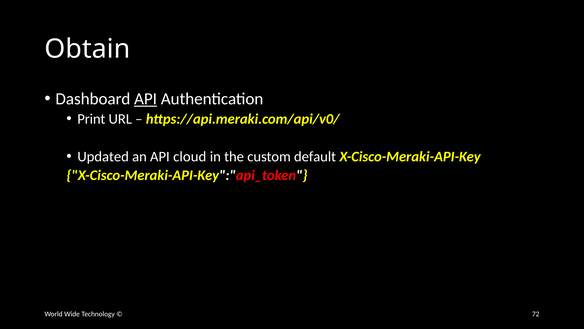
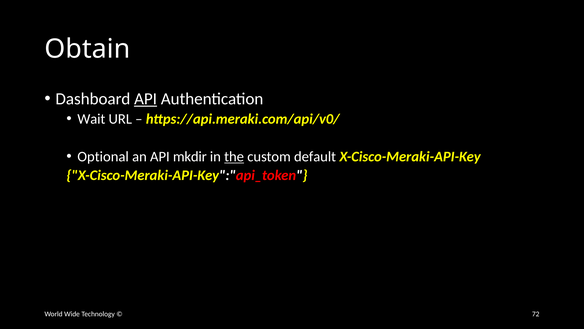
Print: Print -> Wait
Updated: Updated -> Optional
cloud: cloud -> mkdir
the underline: none -> present
